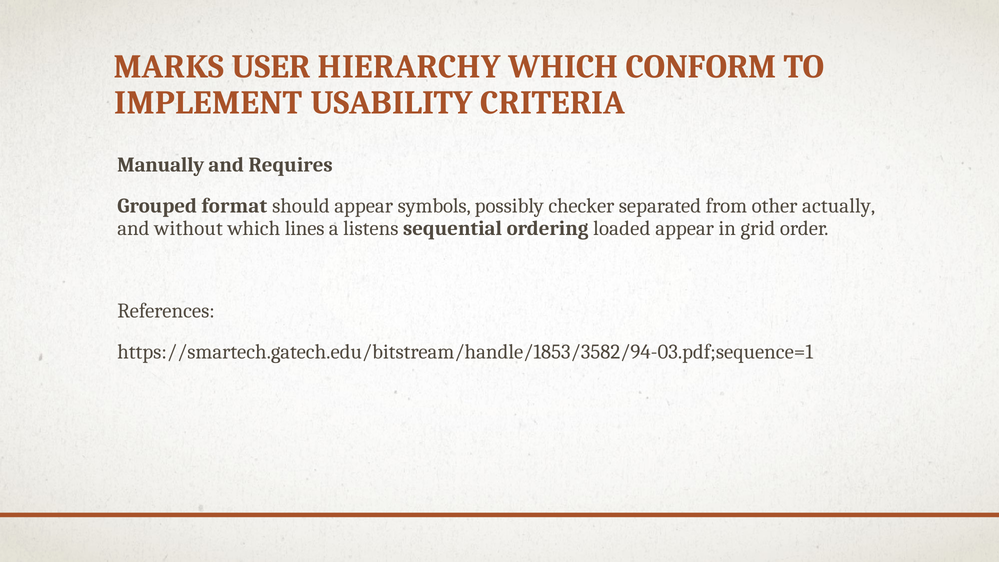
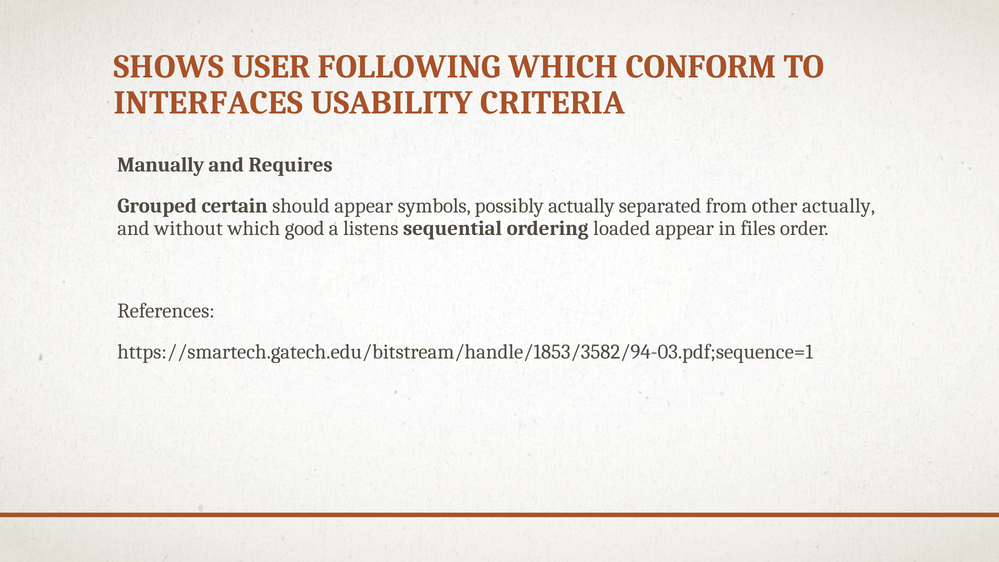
MARKS: MARKS -> SHOWS
HIERARCHY: HIERARCHY -> FOLLOWING
IMPLEMENT: IMPLEMENT -> INTERFACES
format: format -> certain
possibly checker: checker -> actually
lines: lines -> good
grid: grid -> files
